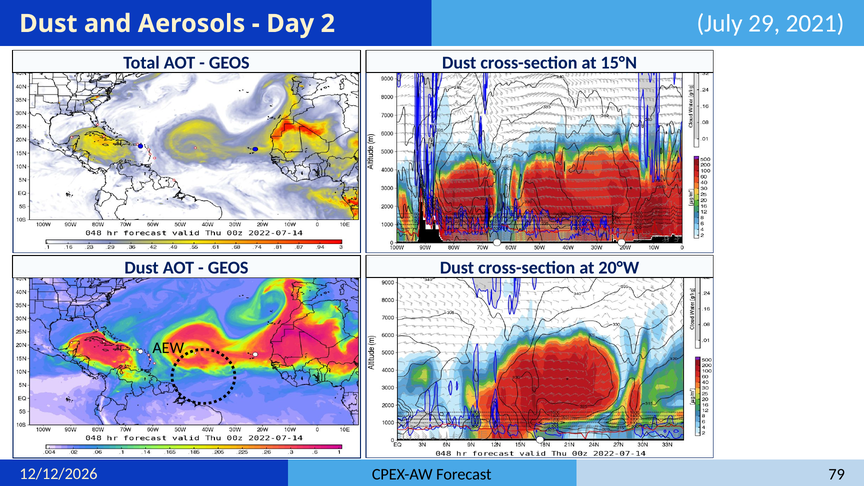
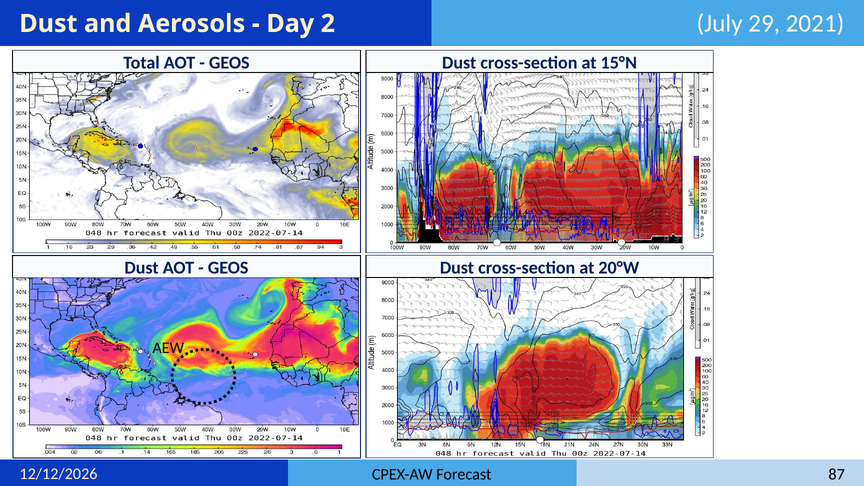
79: 79 -> 87
